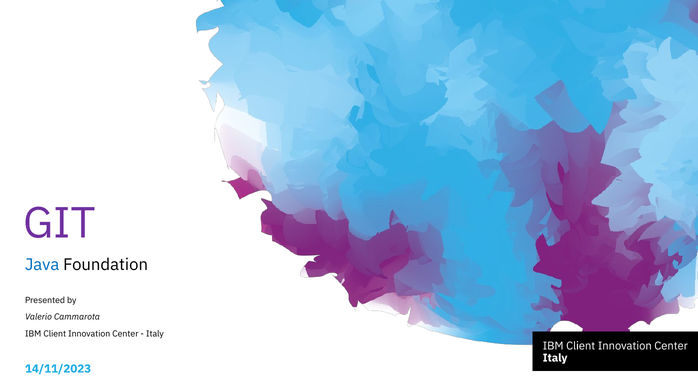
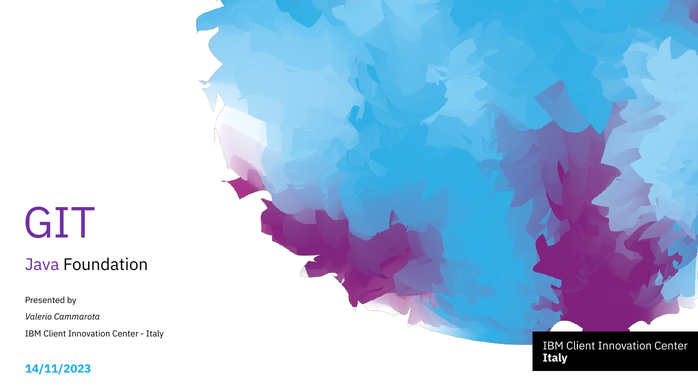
Java colour: blue -> purple
